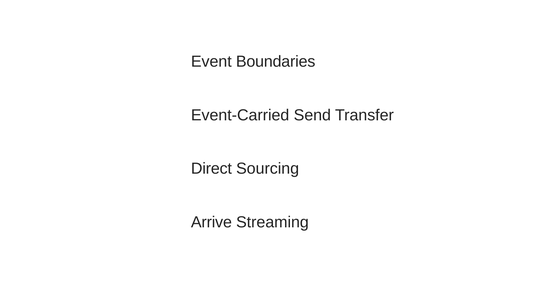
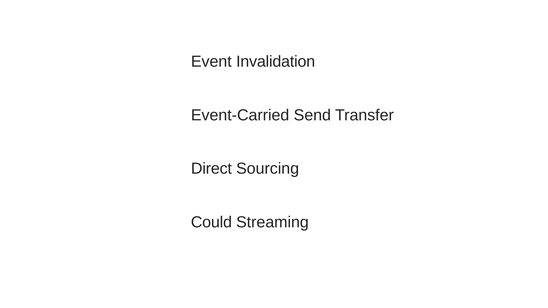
Boundaries: Boundaries -> Invalidation
Arrive: Arrive -> Could
